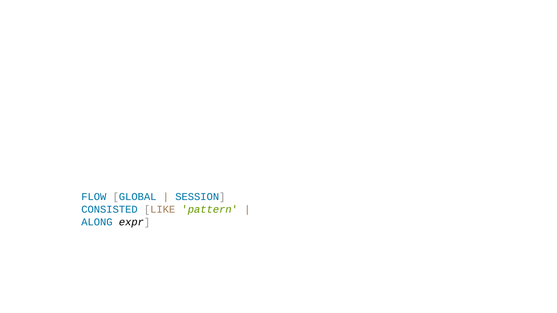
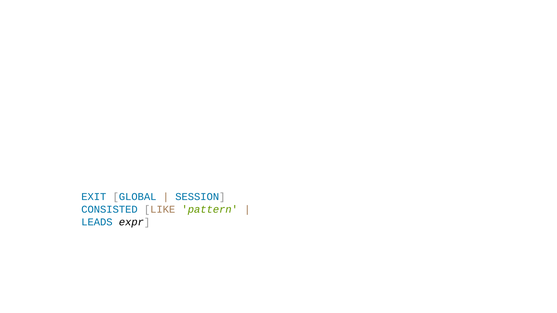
FLOW: FLOW -> EXIT
ALONG: ALONG -> LEADS
